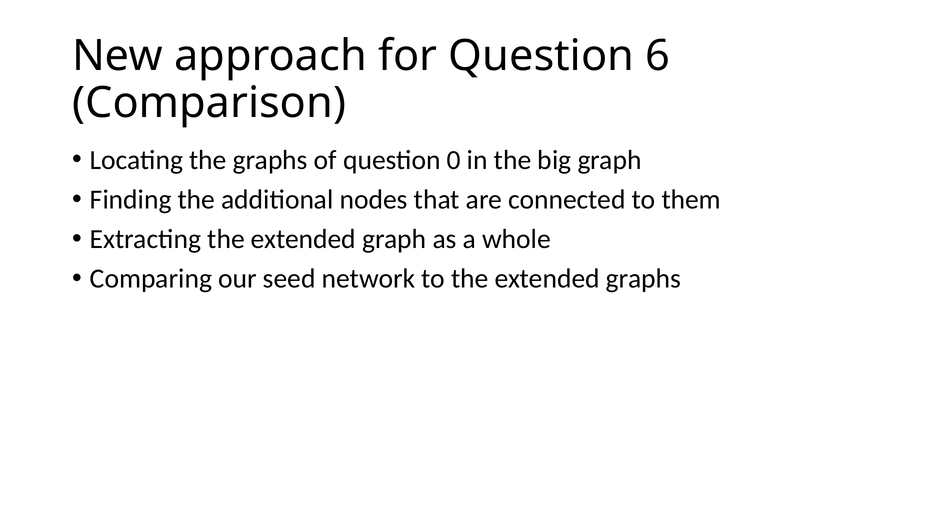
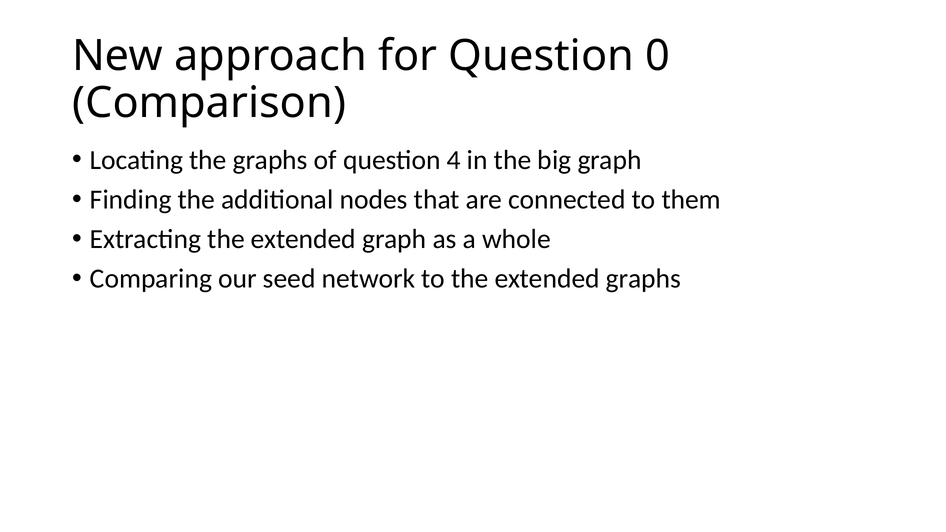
6: 6 -> 0
0: 0 -> 4
